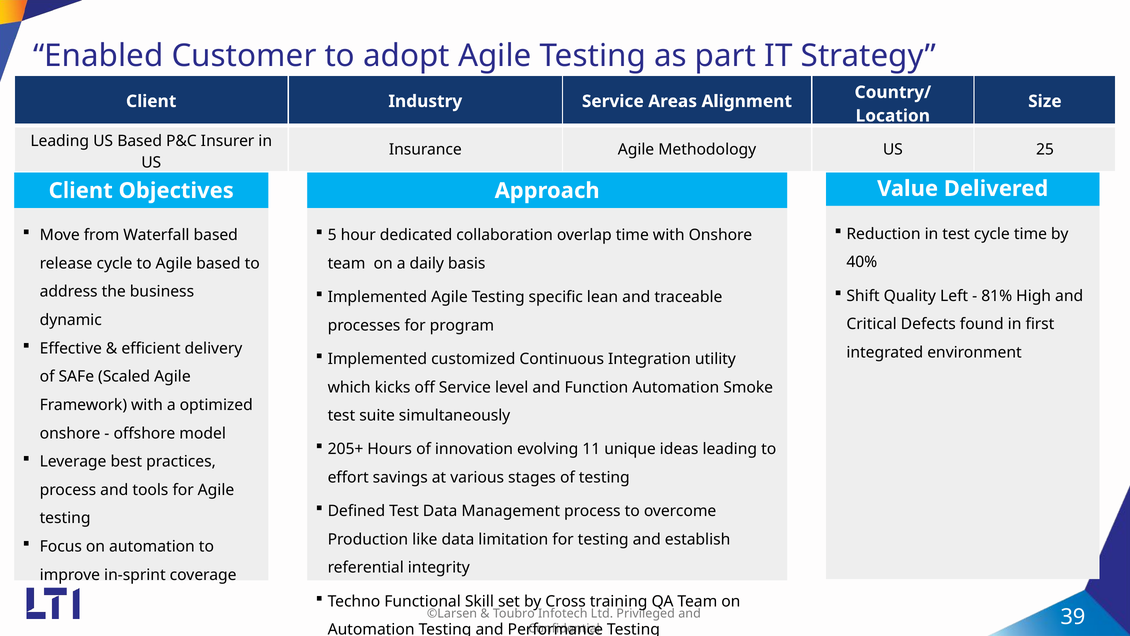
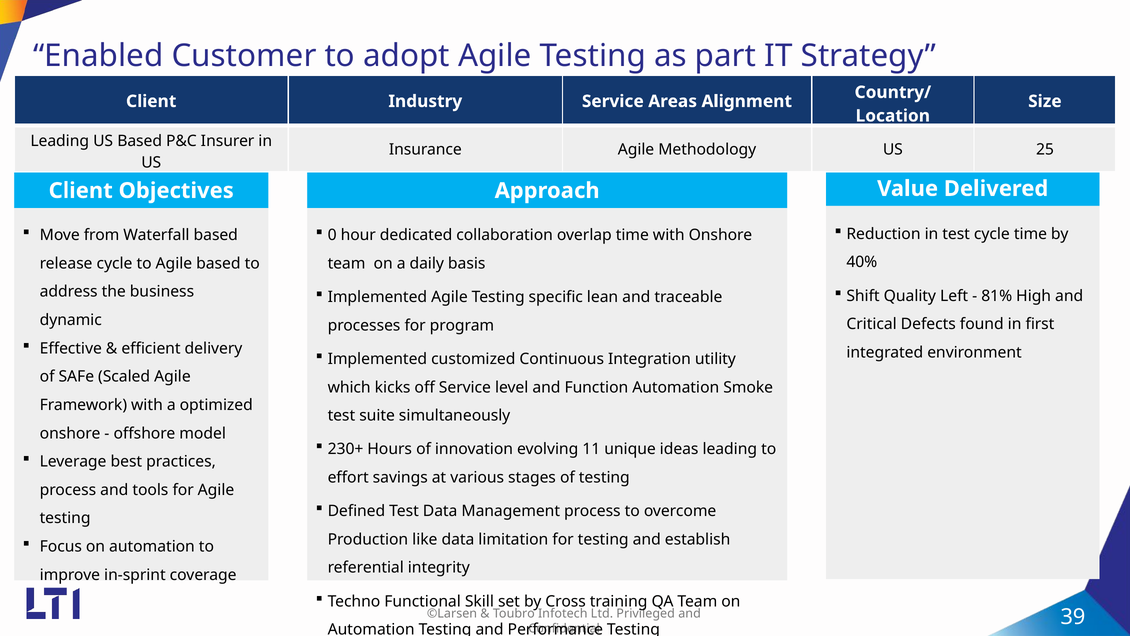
5: 5 -> 0
205+: 205+ -> 230+
